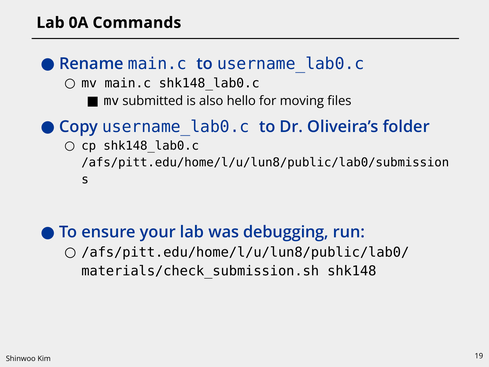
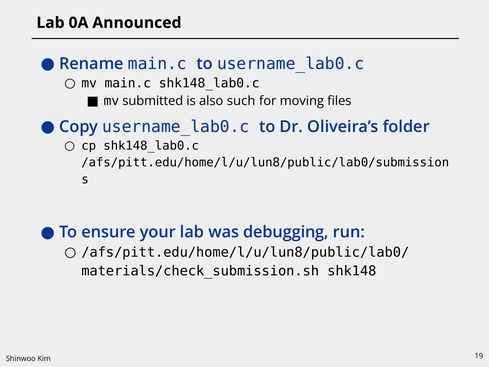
Commands: Commands -> Announced
hello: hello -> such
